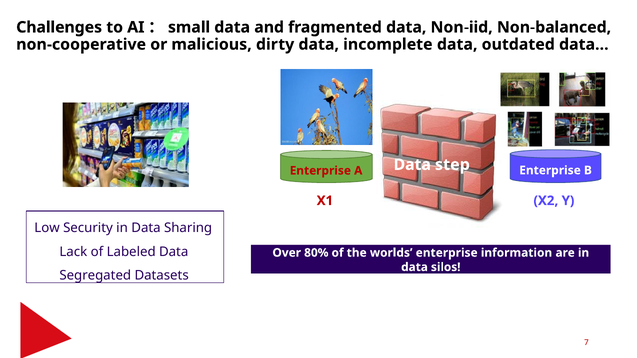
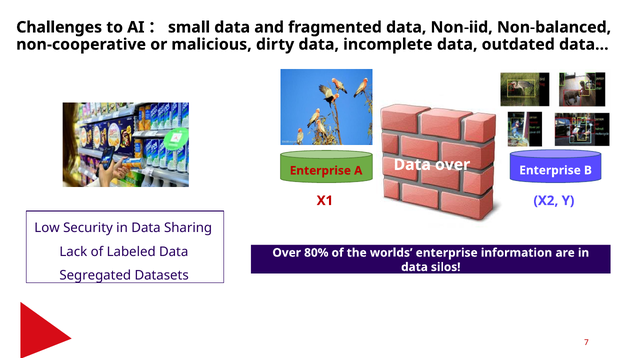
Data step: step -> over
